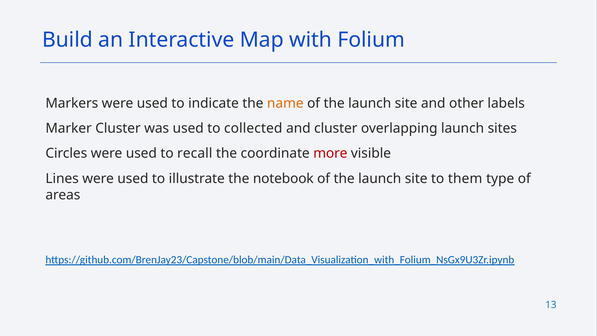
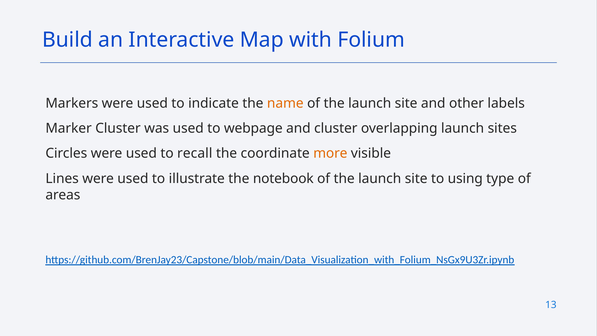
collected: collected -> webpage
more colour: red -> orange
them: them -> using
